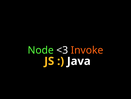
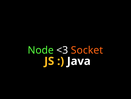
Invoke: Invoke -> Socket
